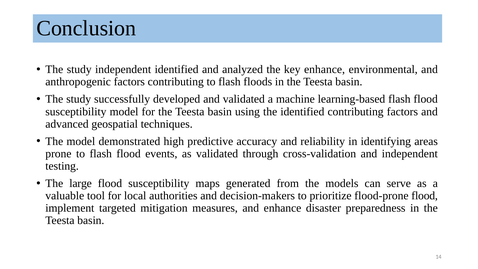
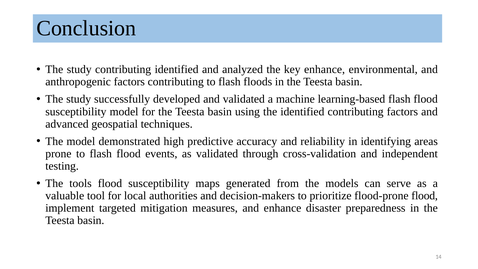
study independent: independent -> contributing
large: large -> tools
